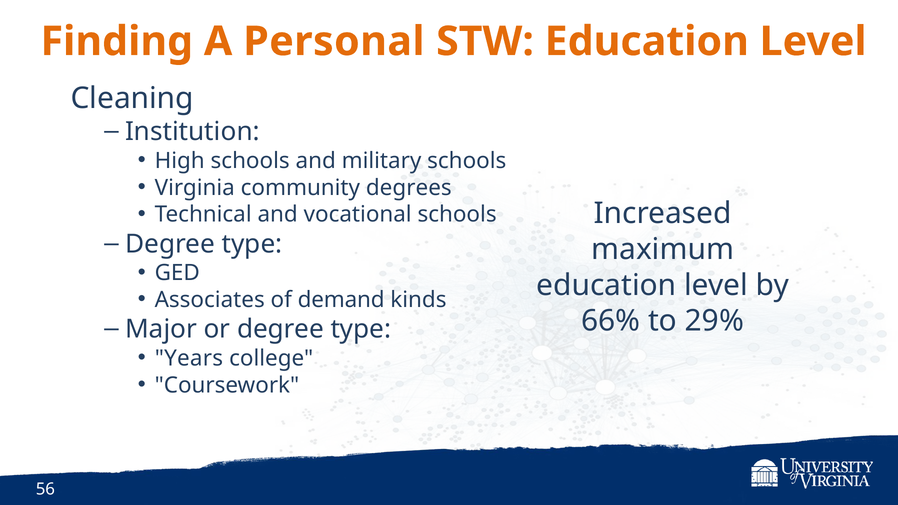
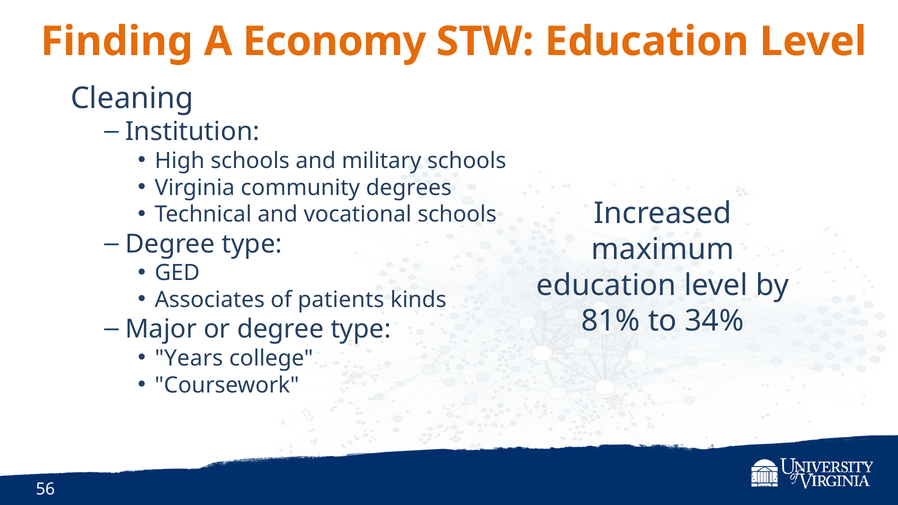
Personal: Personal -> Economy
demand: demand -> patients
66%: 66% -> 81%
29%: 29% -> 34%
